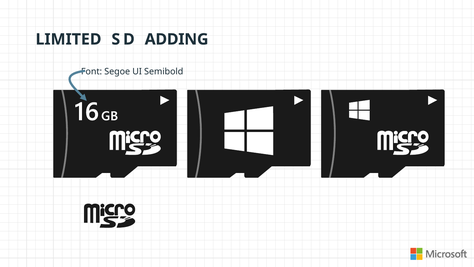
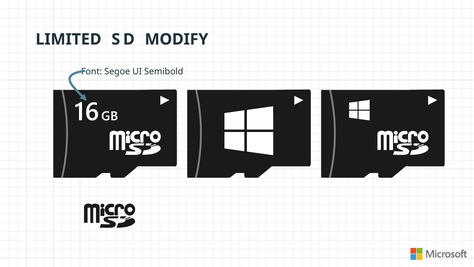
ADDING: ADDING -> MODIFY
